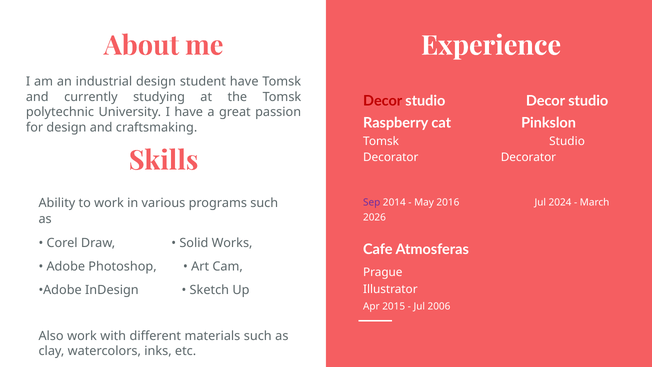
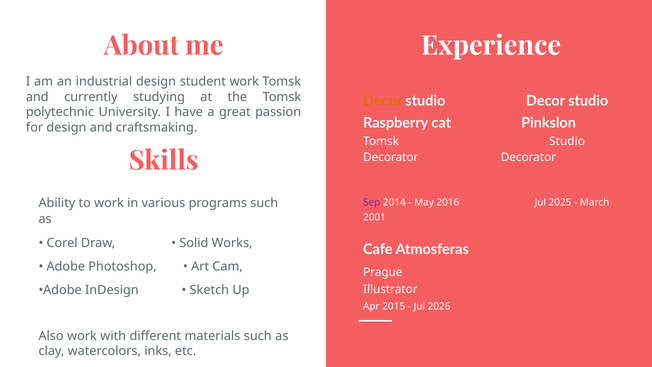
student have: have -> work
Decor at (383, 101) colour: red -> orange
2024: 2024 -> 2025
2026: 2026 -> 2001
2006: 2006 -> 2026
